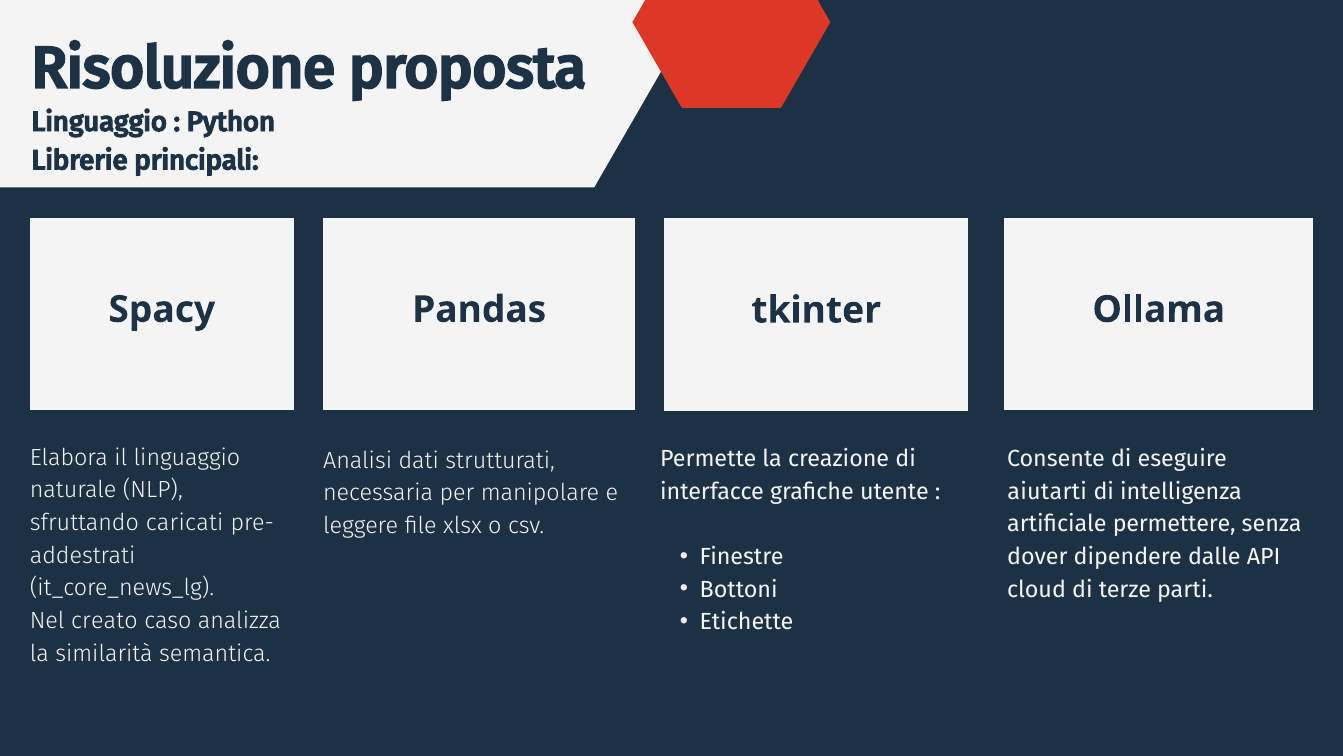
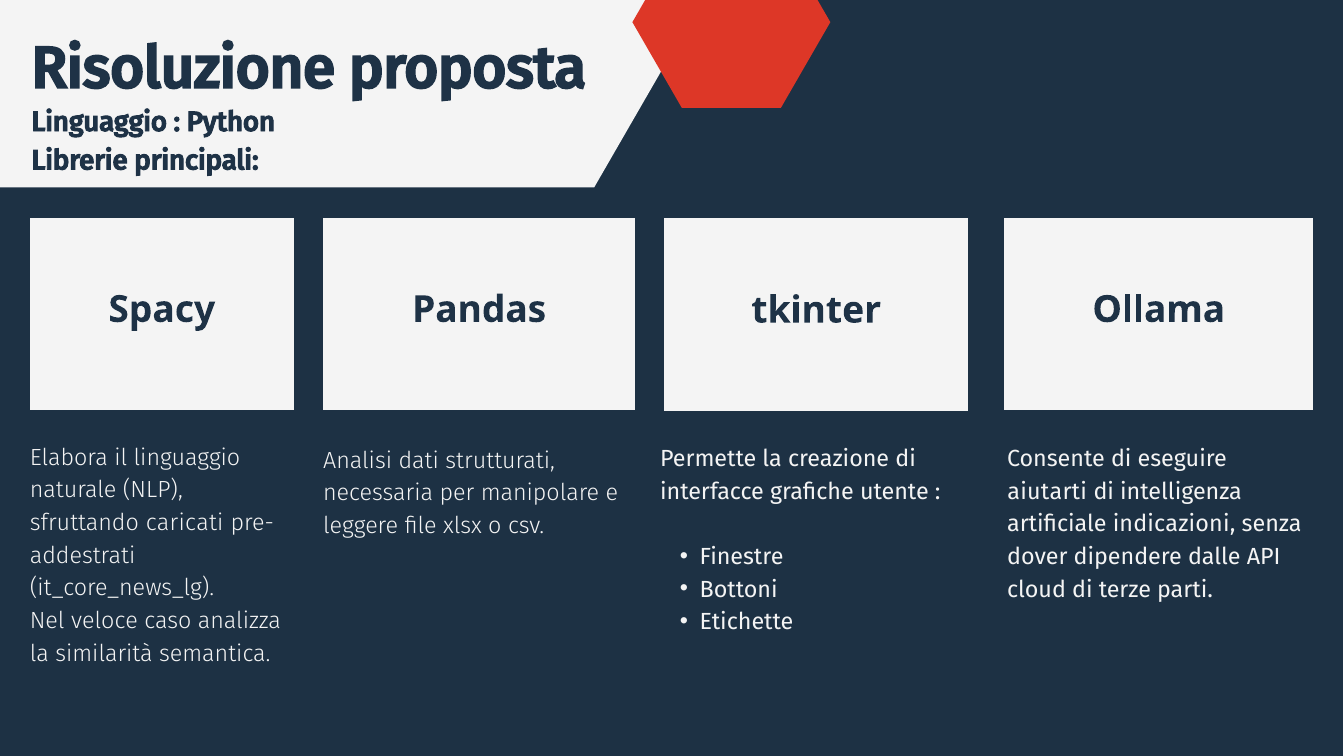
permettere: permettere -> indicazioni
creato: creato -> veloce
